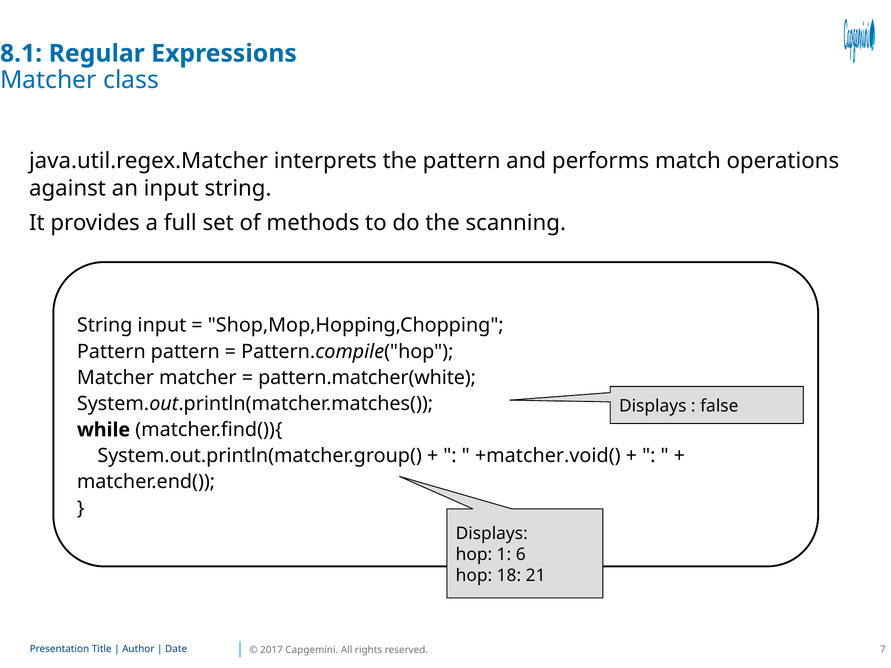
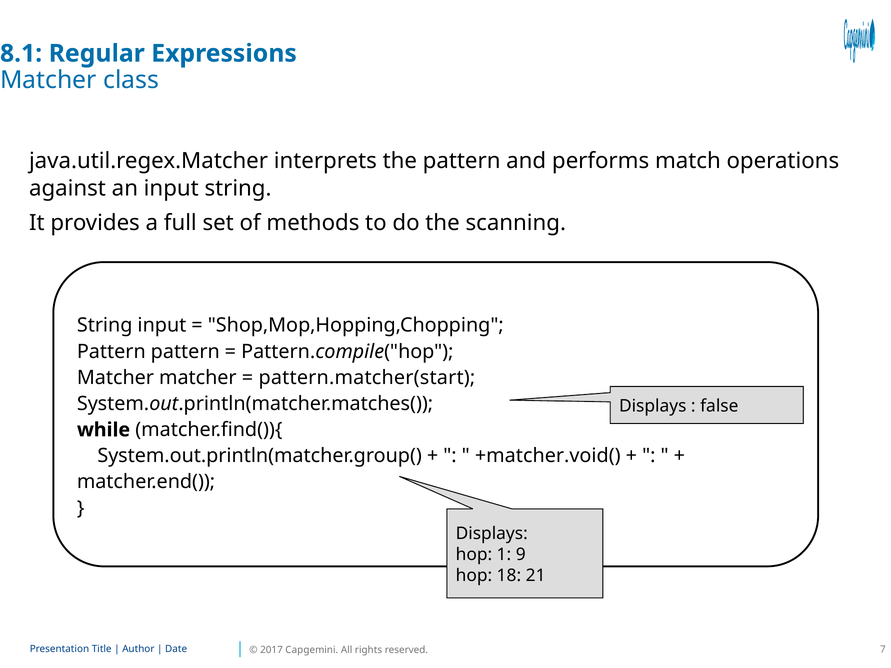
pattern.matcher(white: pattern.matcher(white -> pattern.matcher(start
6: 6 -> 9
